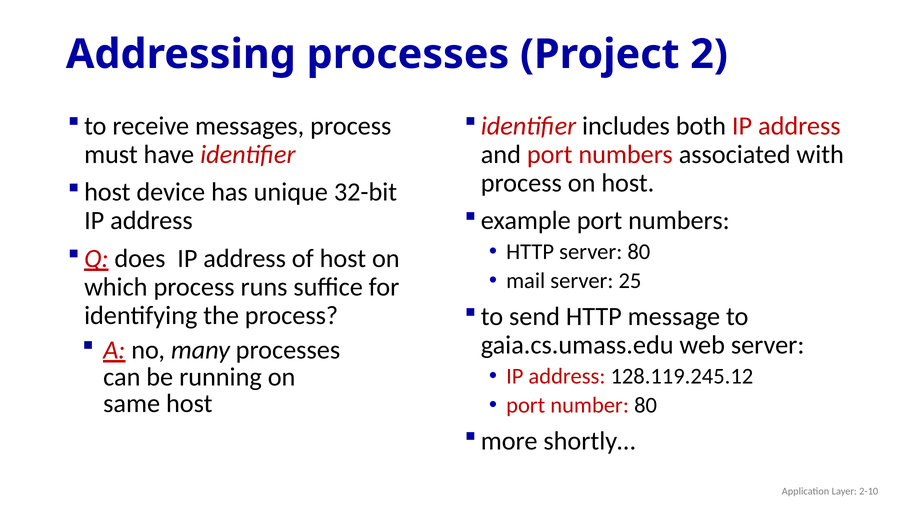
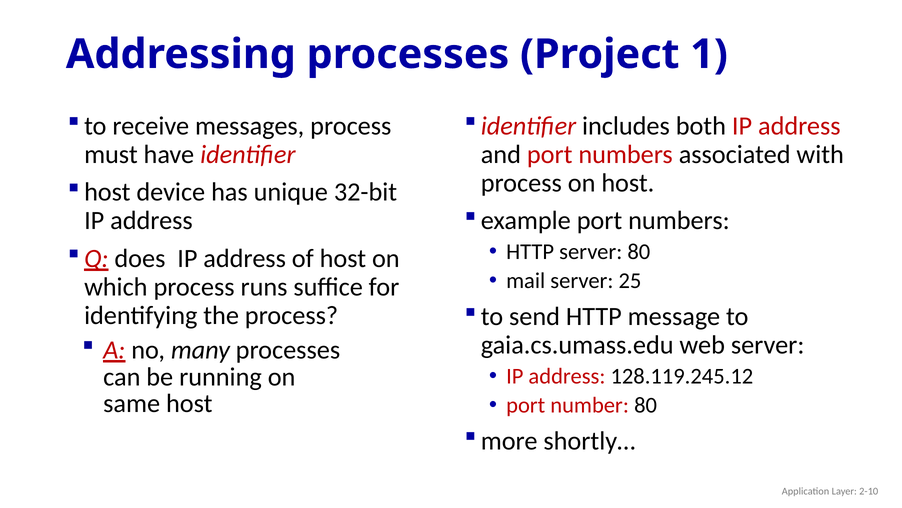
2: 2 -> 1
